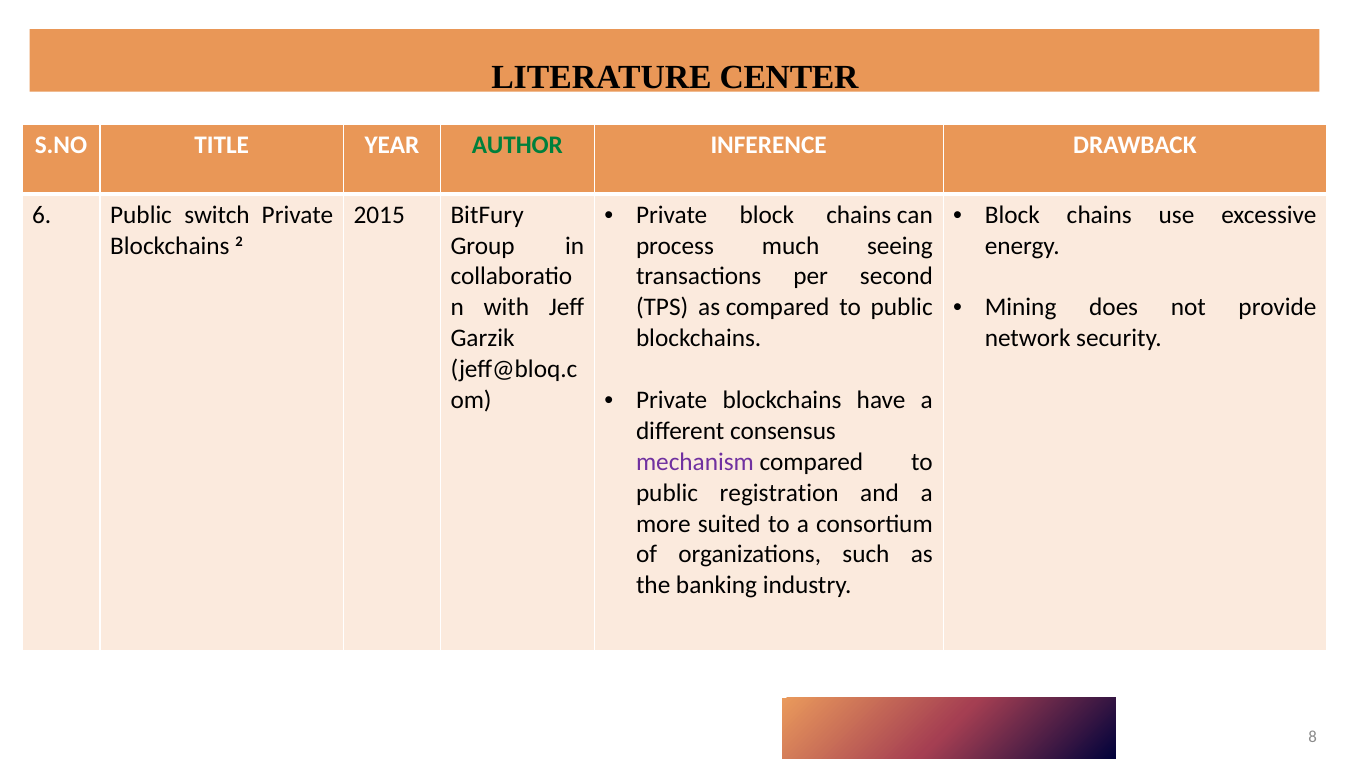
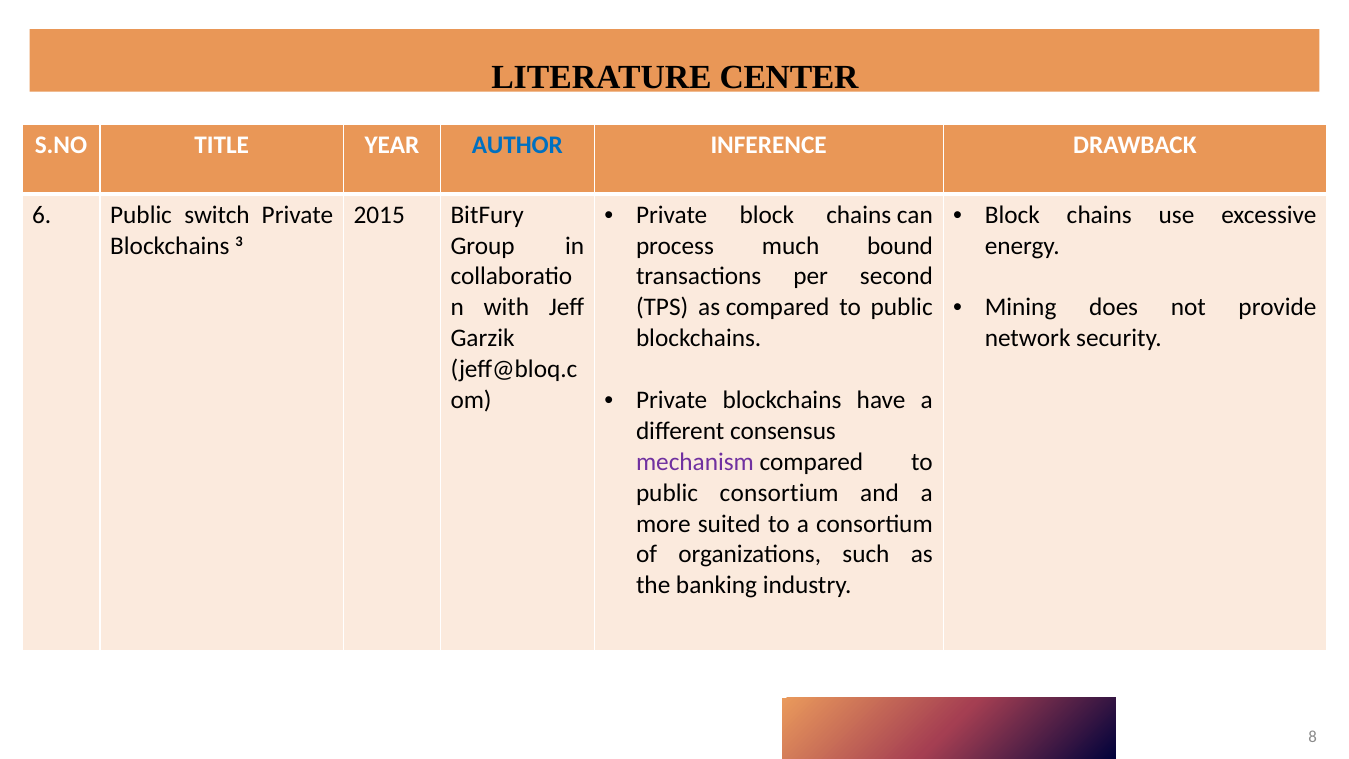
AUTHOR colour: green -> blue
2: 2 -> 3
seeing: seeing -> bound
public registration: registration -> consortium
